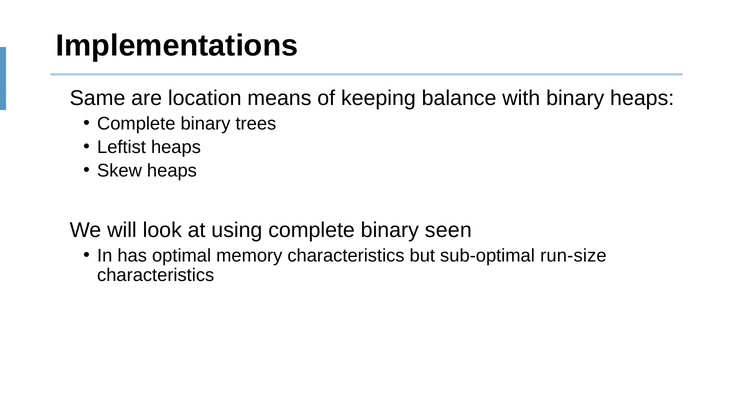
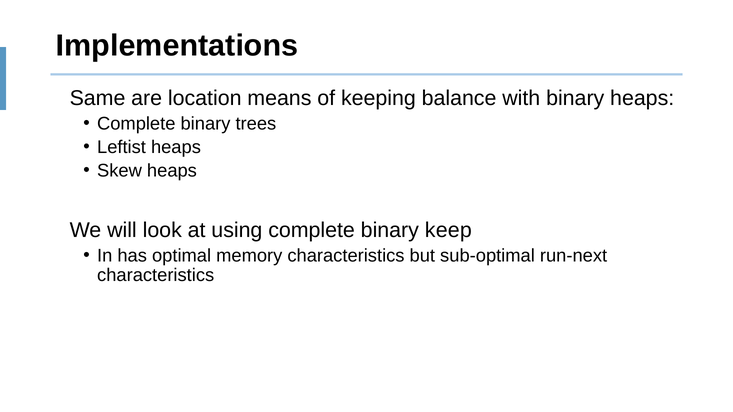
seen: seen -> keep
run-size: run-size -> run-next
